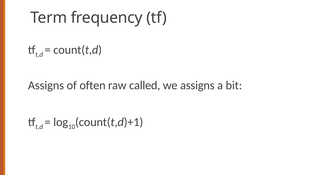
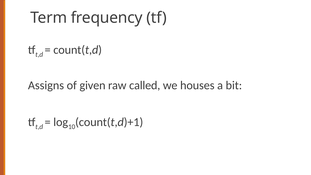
often: often -> given
we assigns: assigns -> houses
